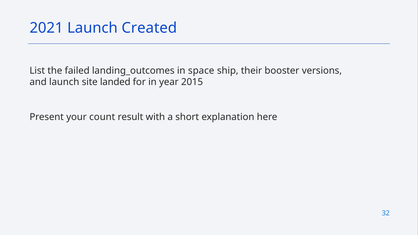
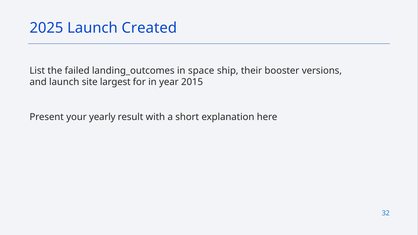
2021: 2021 -> 2025
landed: landed -> largest
count: count -> yearly
